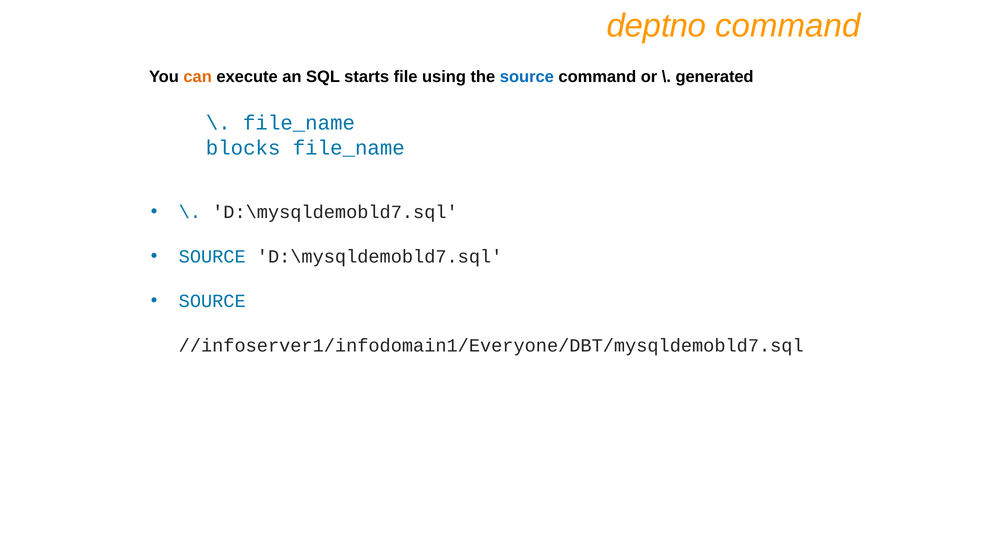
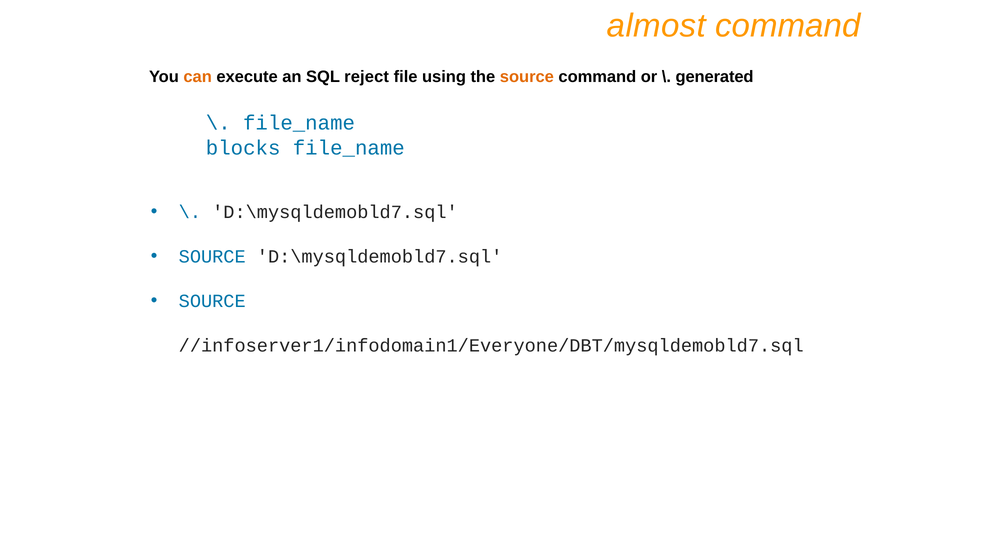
deptno: deptno -> almost
starts: starts -> reject
source at (527, 77) colour: blue -> orange
